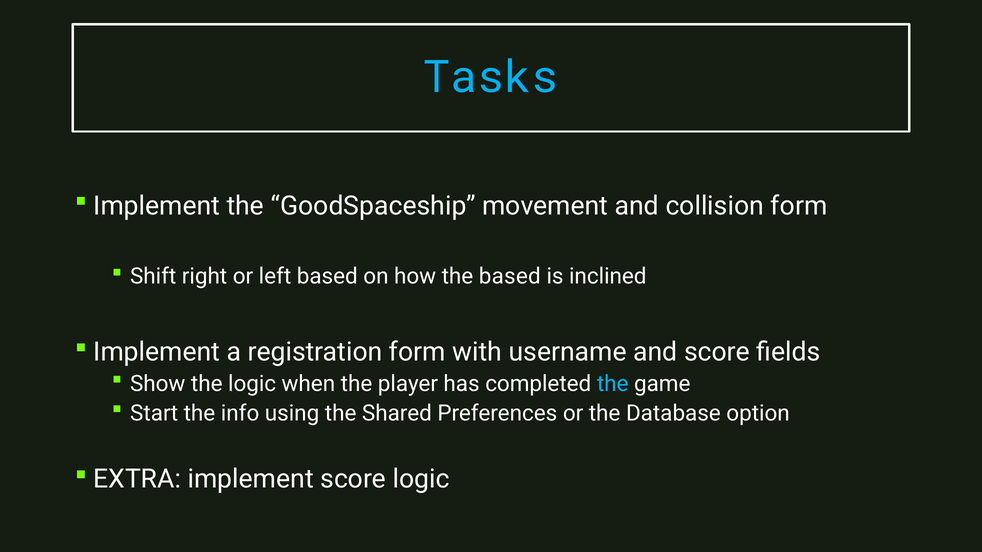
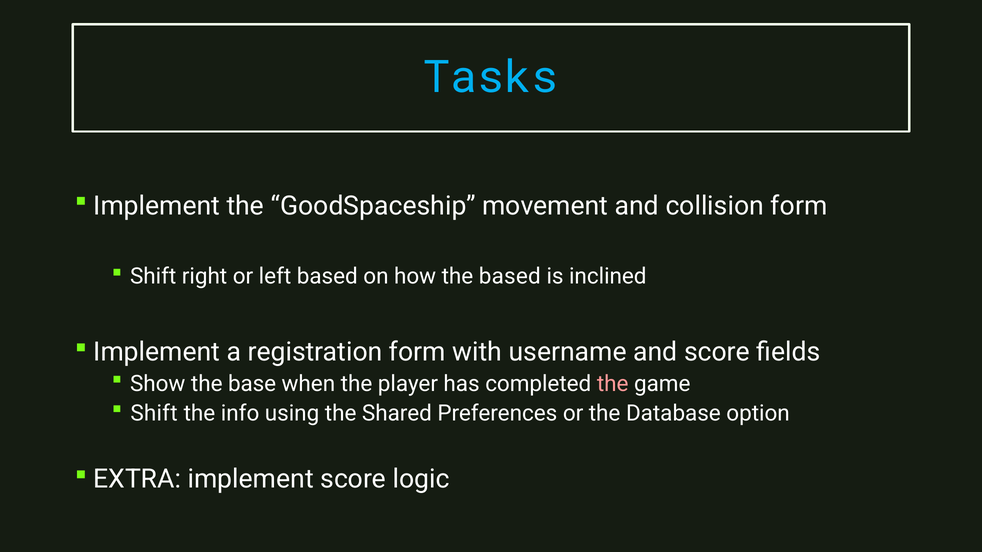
the logic: logic -> base
the at (613, 384) colour: light blue -> pink
Start at (154, 413): Start -> Shift
